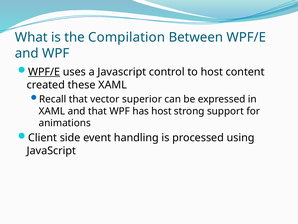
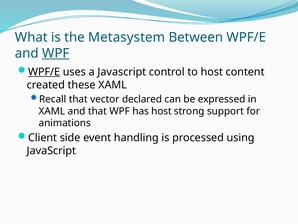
Compilation: Compilation -> Metasystem
WPF at (56, 53) underline: none -> present
superior: superior -> declared
